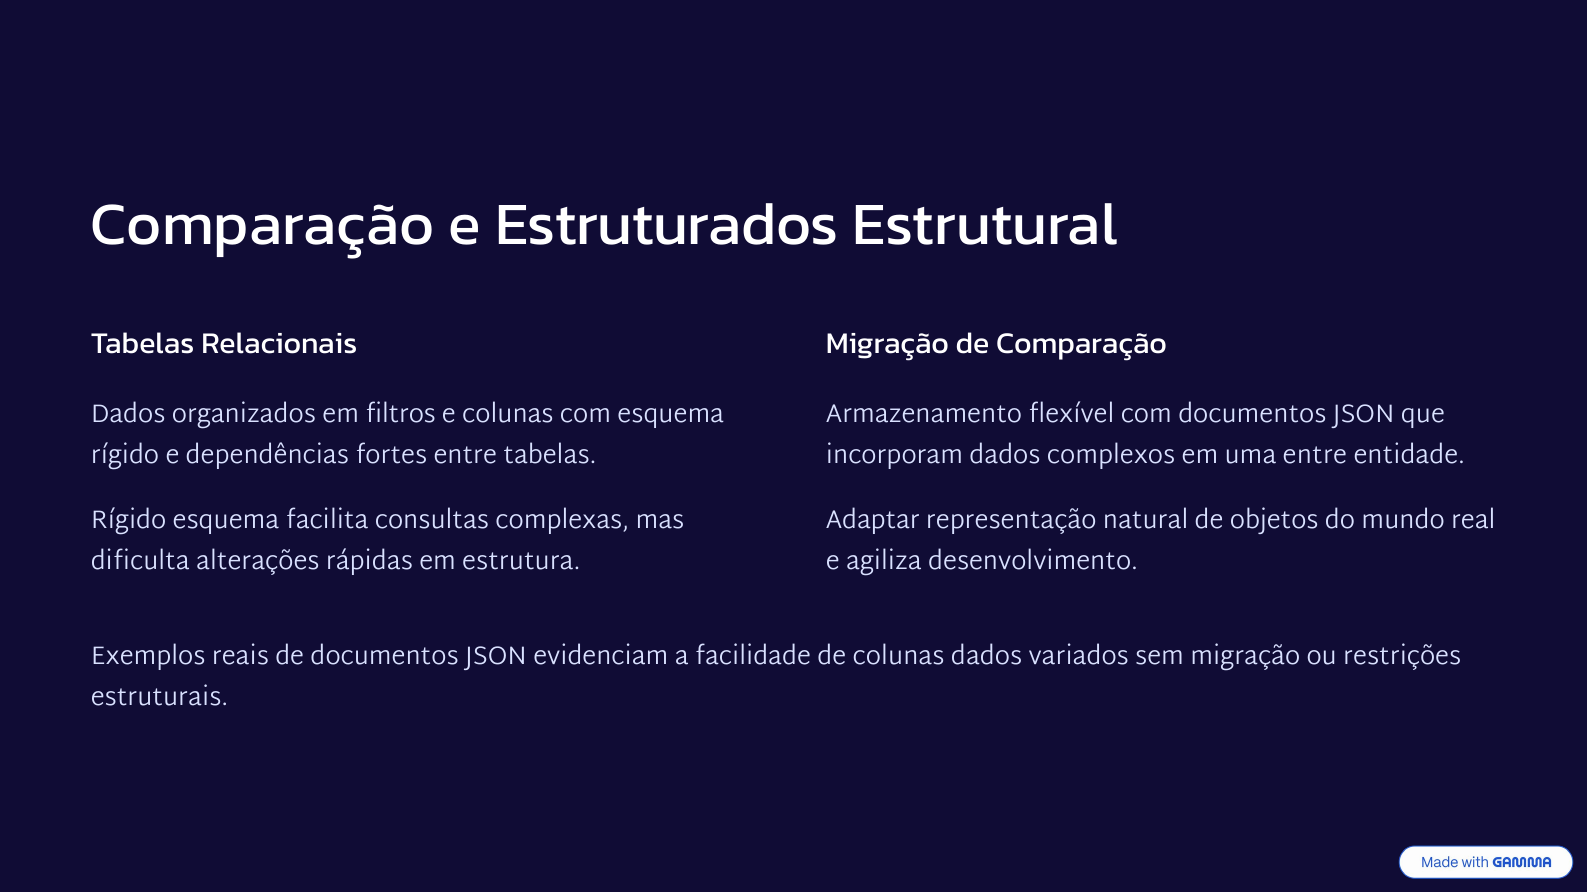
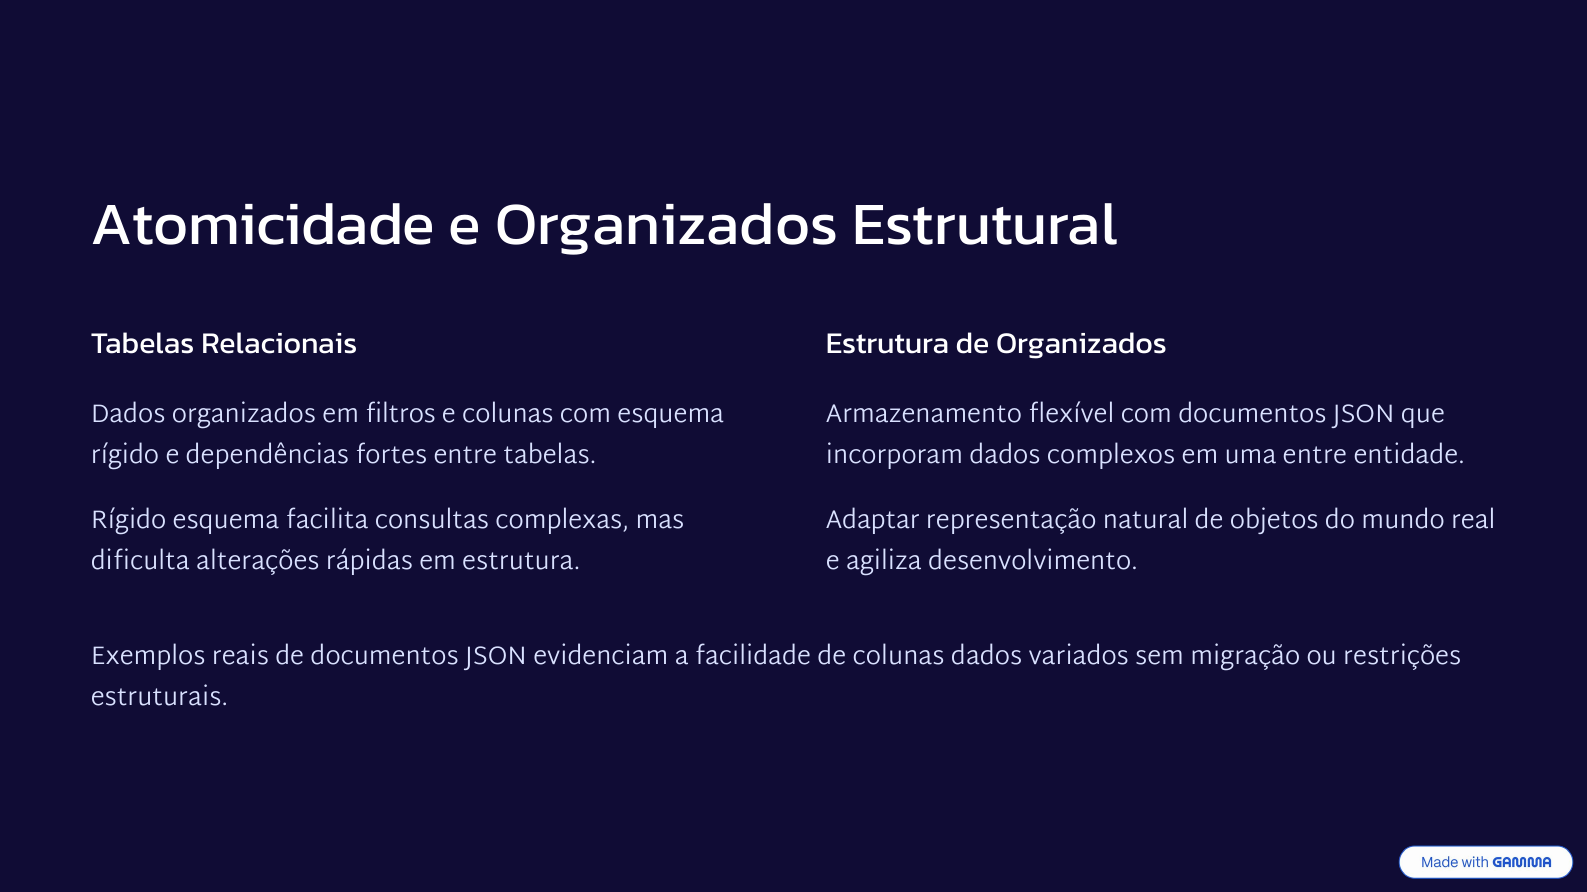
Comparação at (263, 225): Comparação -> Atomicidade
e Estruturados: Estruturados -> Organizados
Migração at (887, 344): Migração -> Estrutura
de Comparação: Comparação -> Organizados
